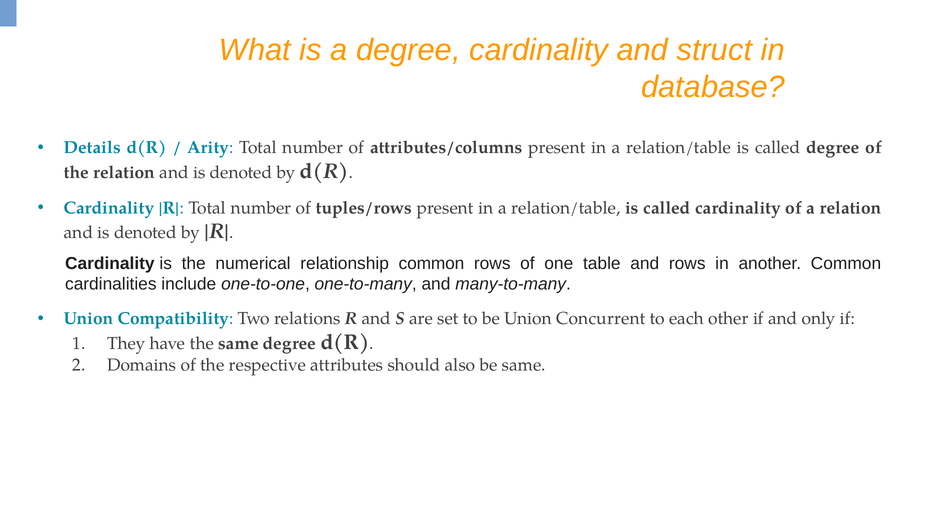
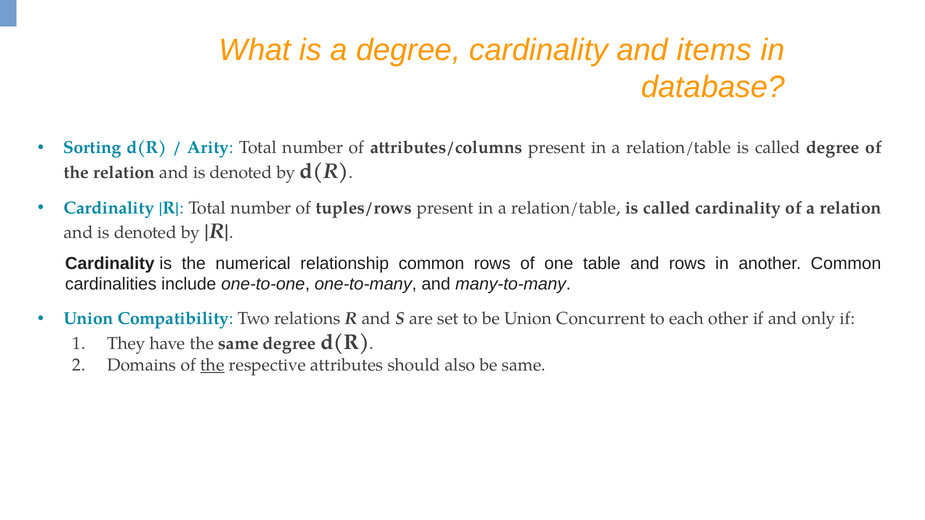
struct: struct -> items
Details: Details -> Sorting
the at (212, 365) underline: none -> present
